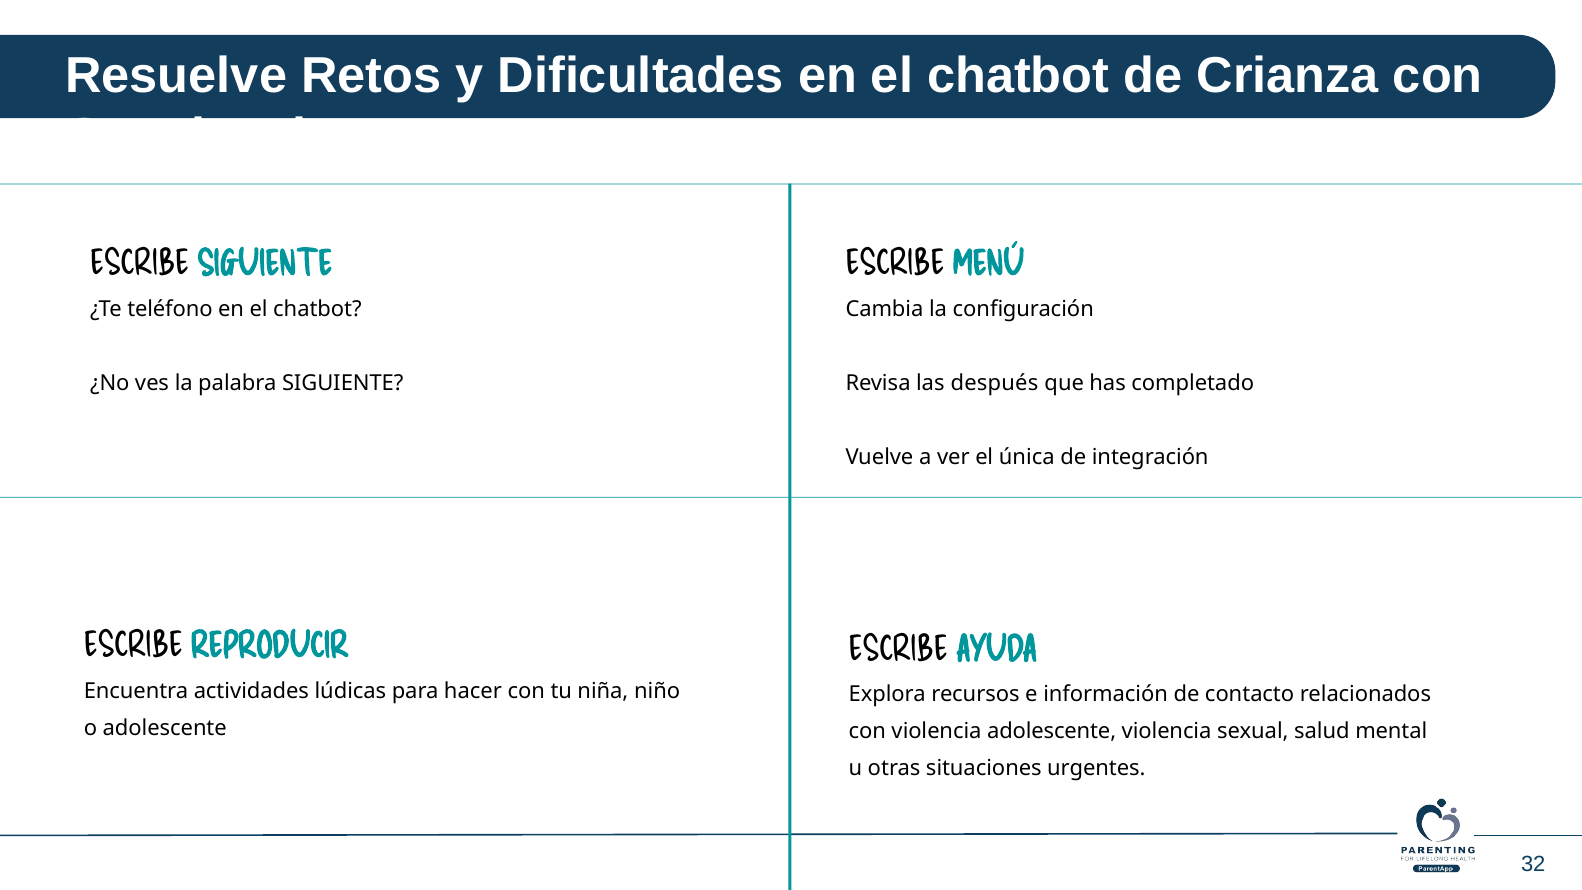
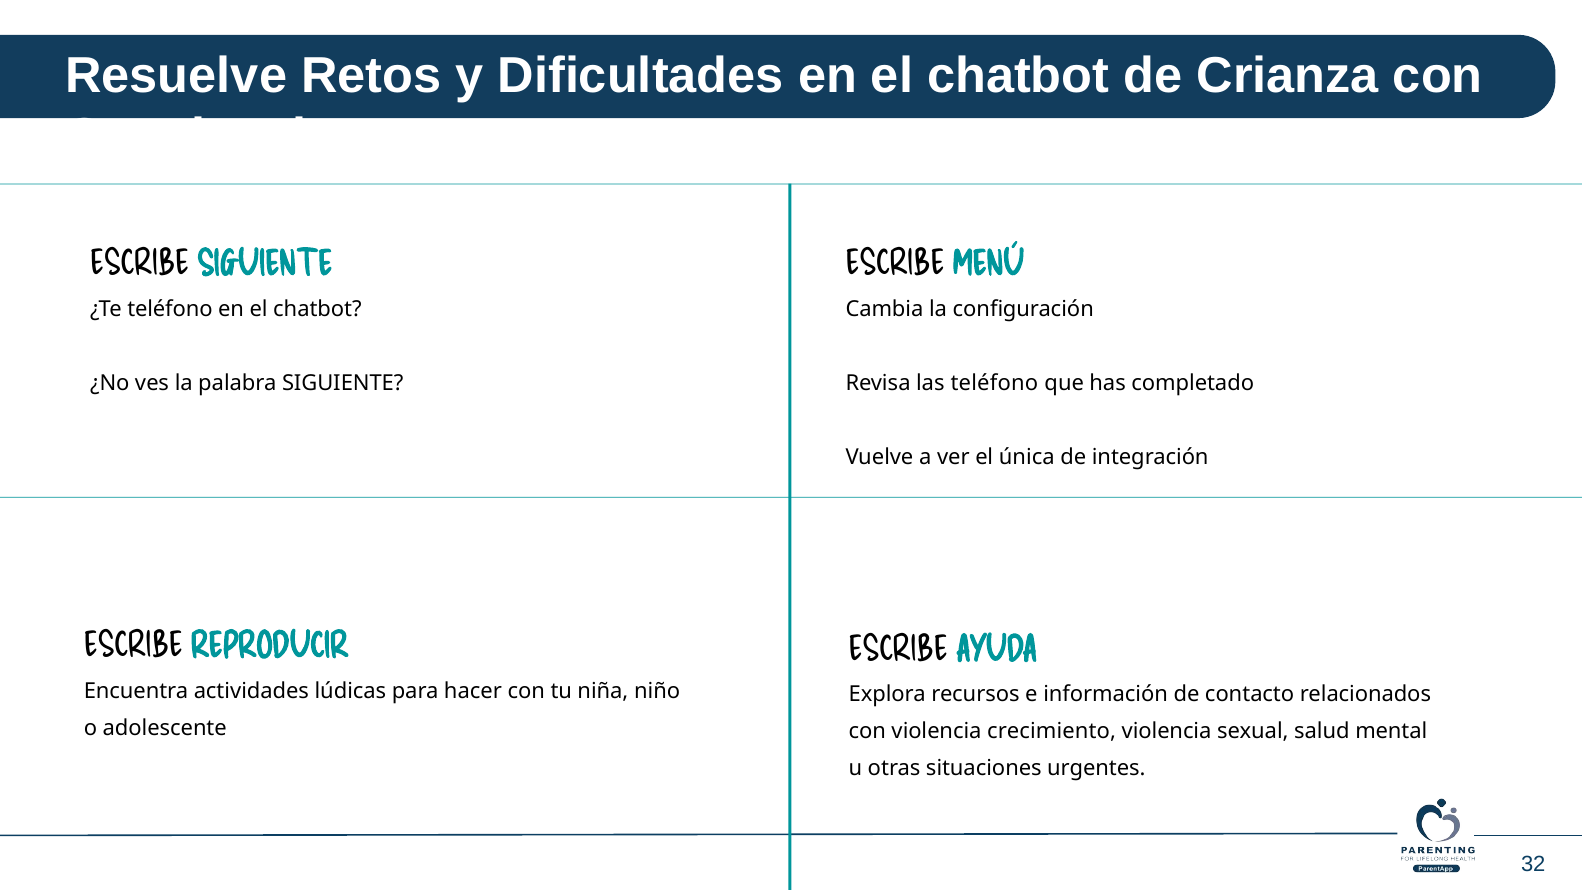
las después: después -> teléfono
violencia adolescente: adolescente -> crecimiento
